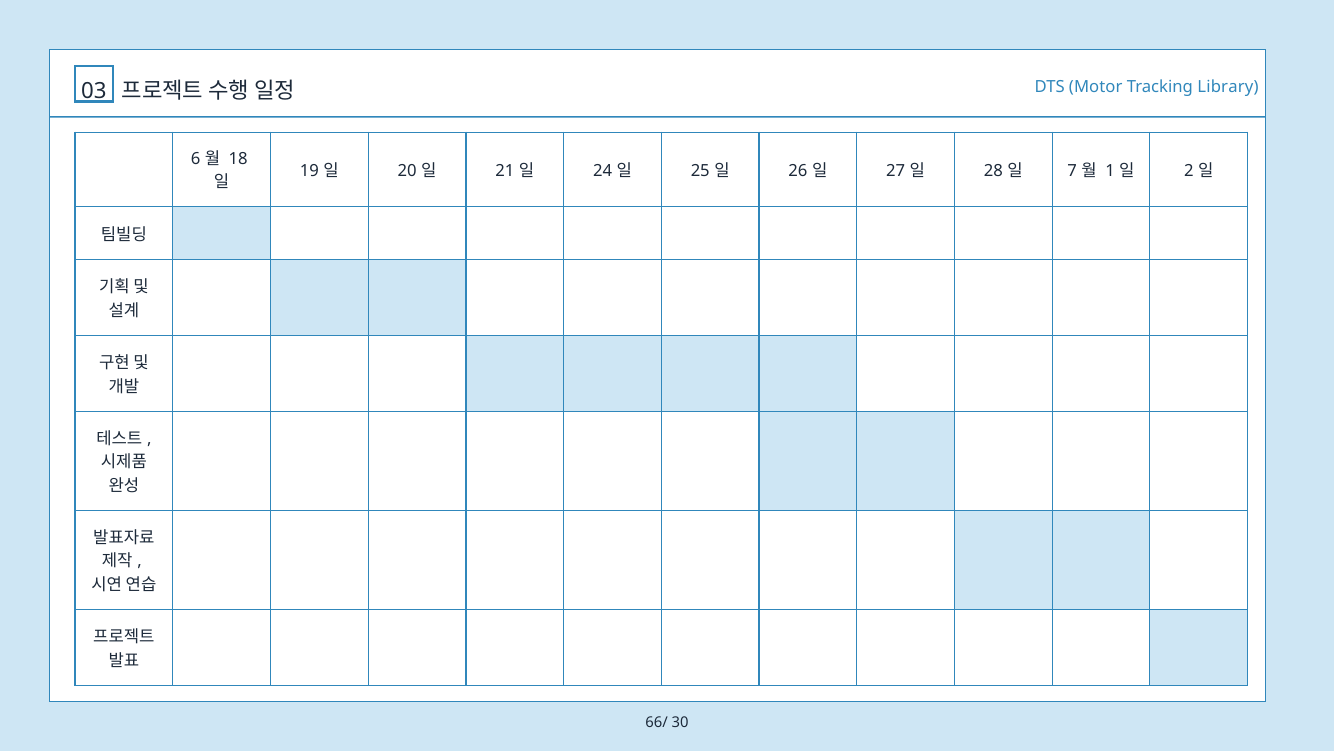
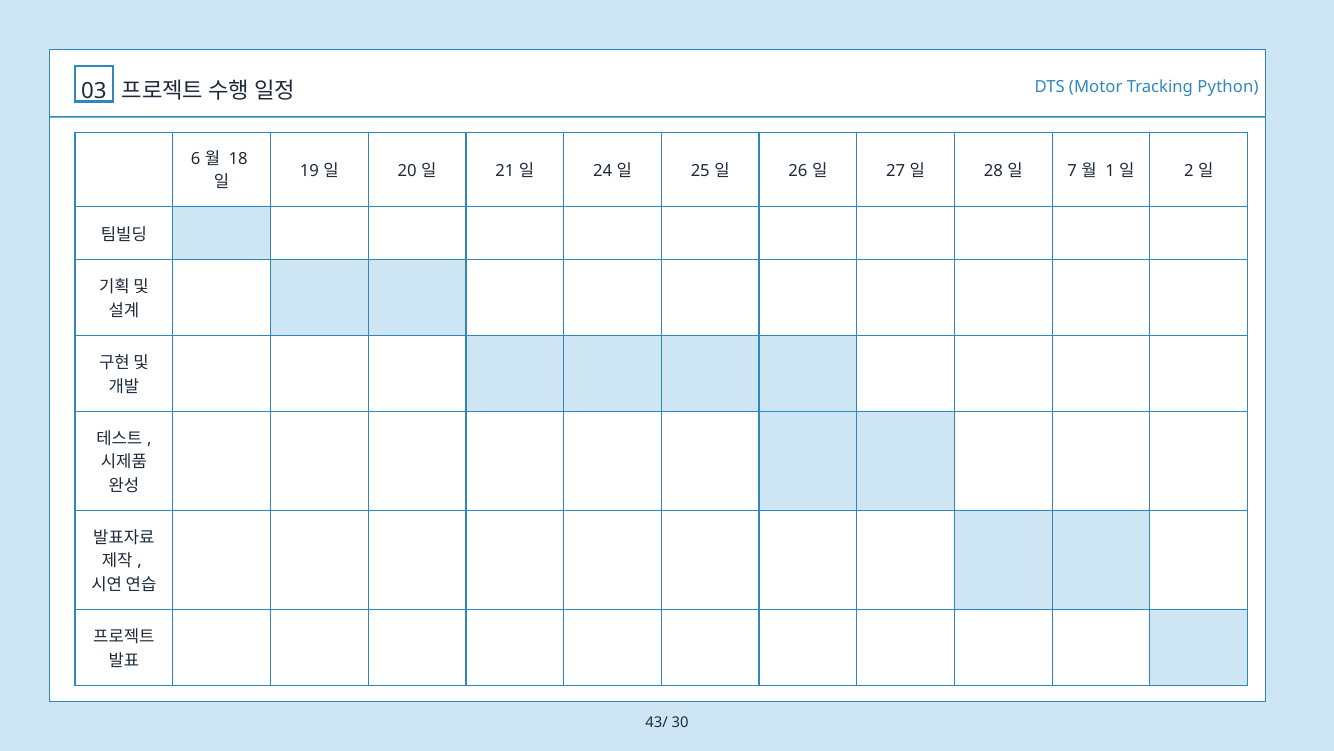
Library: Library -> Python
66/: 66/ -> 43/
